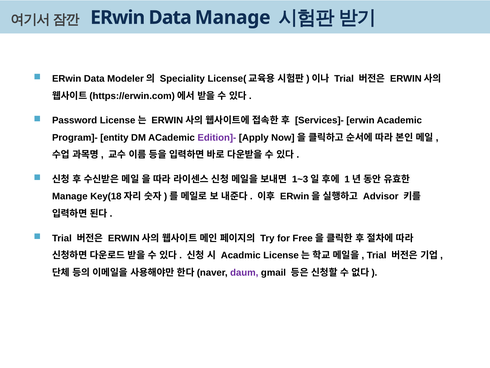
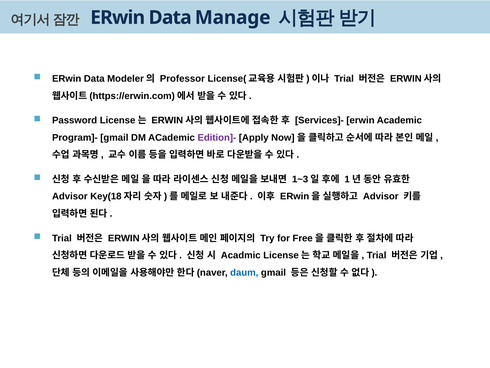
Speciality: Speciality -> Professor
Program]- entity: entity -> gmail
Manage at (70, 196): Manage -> Advisor
daum colour: purple -> blue
